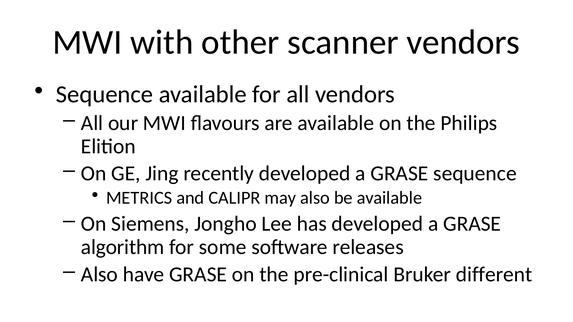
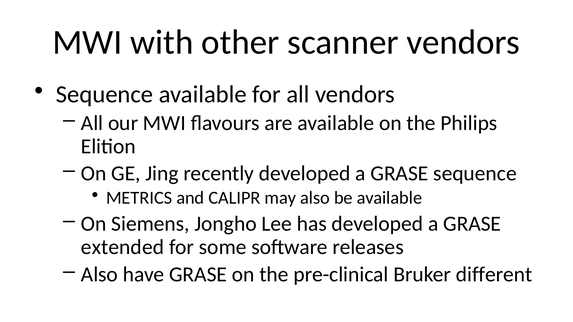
algorithm: algorithm -> extended
